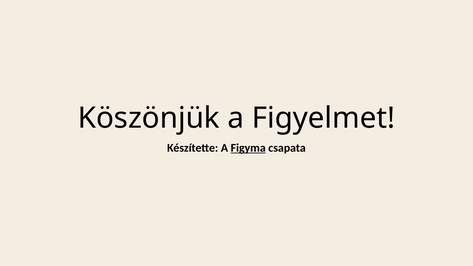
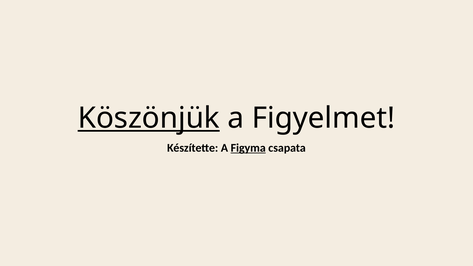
Köszönjük underline: none -> present
